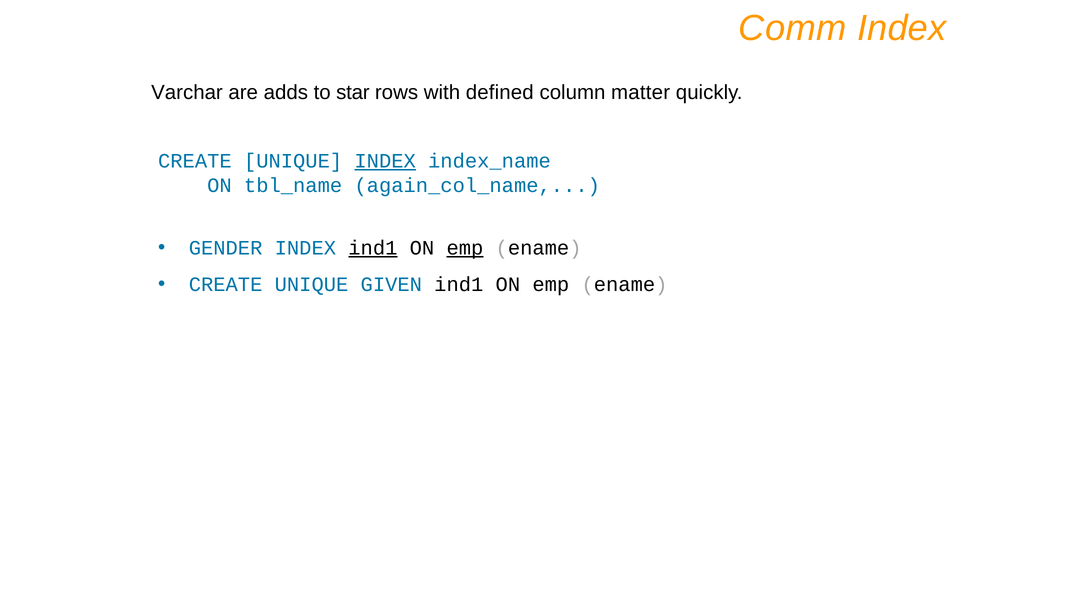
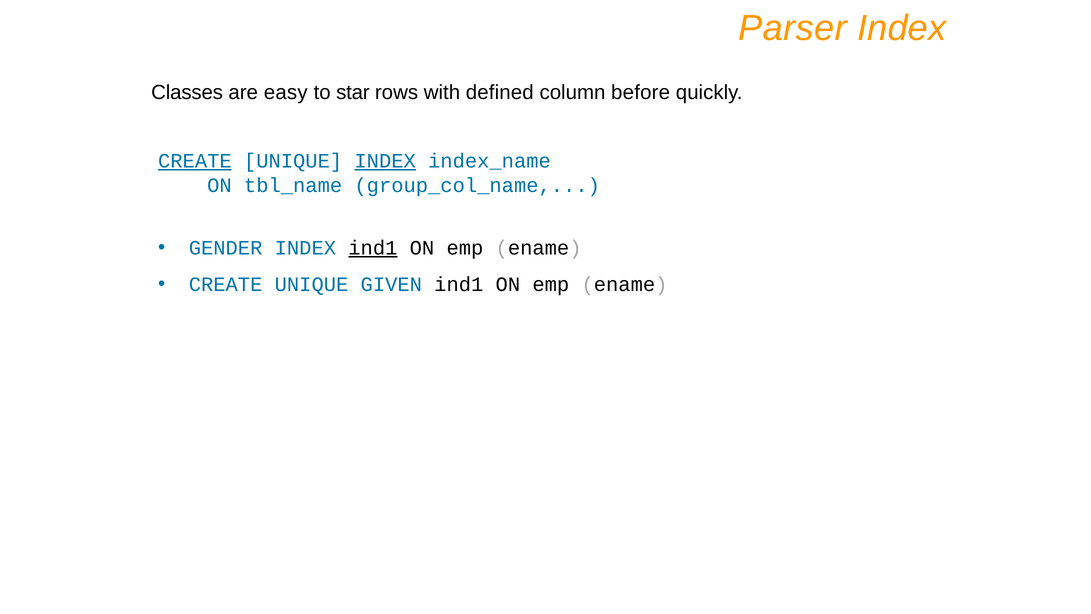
Comm: Comm -> Parser
Varchar: Varchar -> Classes
adds: adds -> easy
matter: matter -> before
CREATE at (195, 161) underline: none -> present
again_col_name: again_col_name -> group_col_name
emp at (465, 248) underline: present -> none
